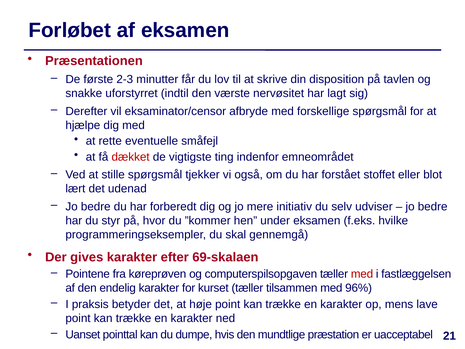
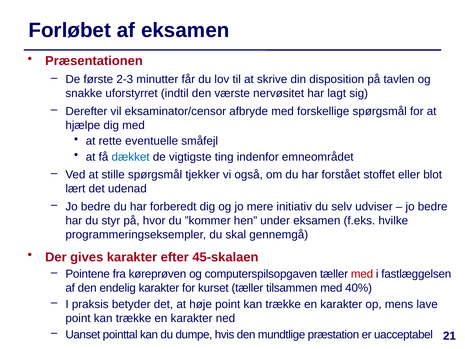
dækket colour: red -> blue
69-skalaen: 69-skalaen -> 45-skalaen
96%: 96% -> 40%
